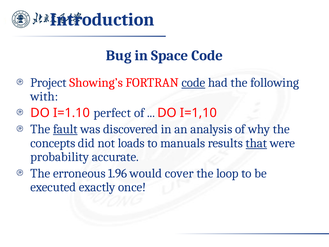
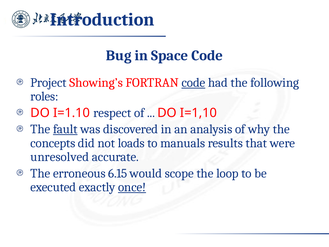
with: with -> roles
perfect: perfect -> respect
that underline: present -> none
probability: probability -> unresolved
1.96: 1.96 -> 6.15
cover: cover -> scope
once underline: none -> present
